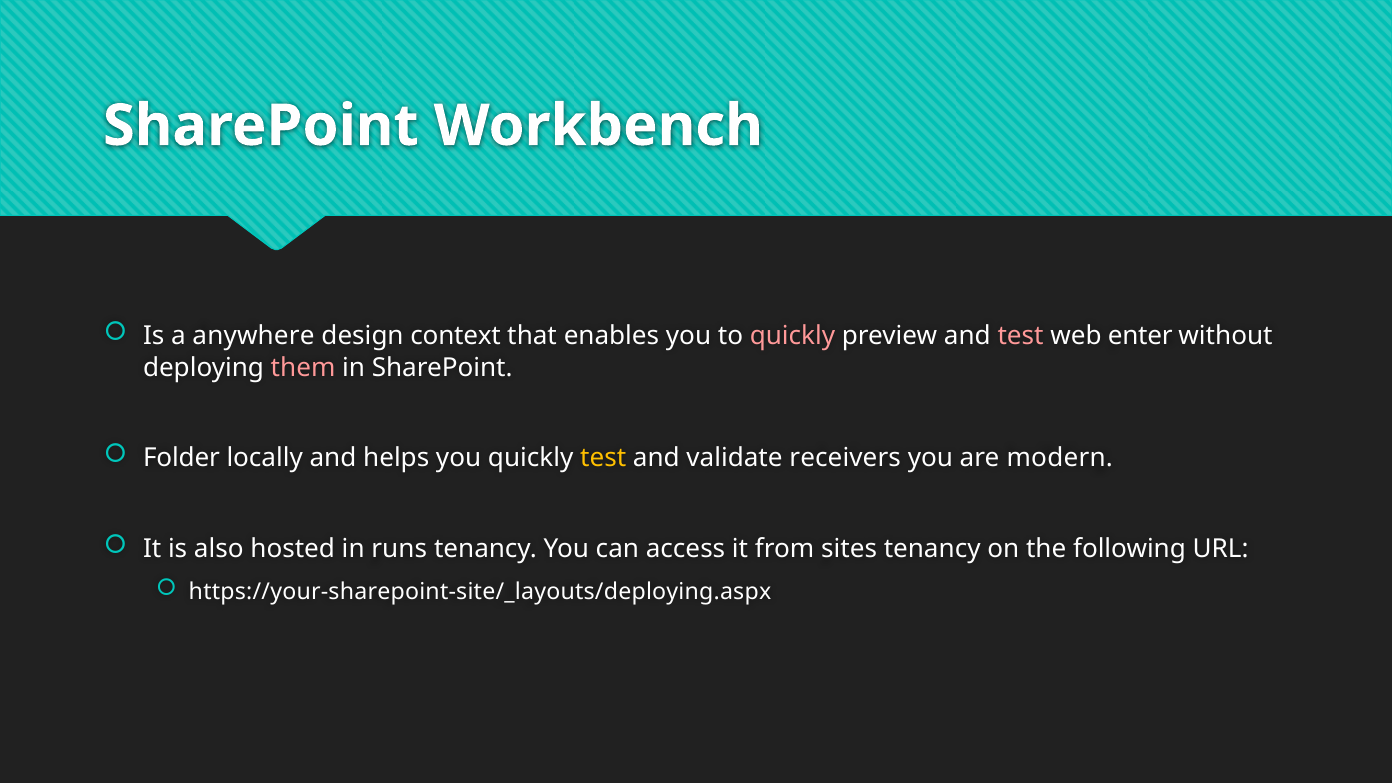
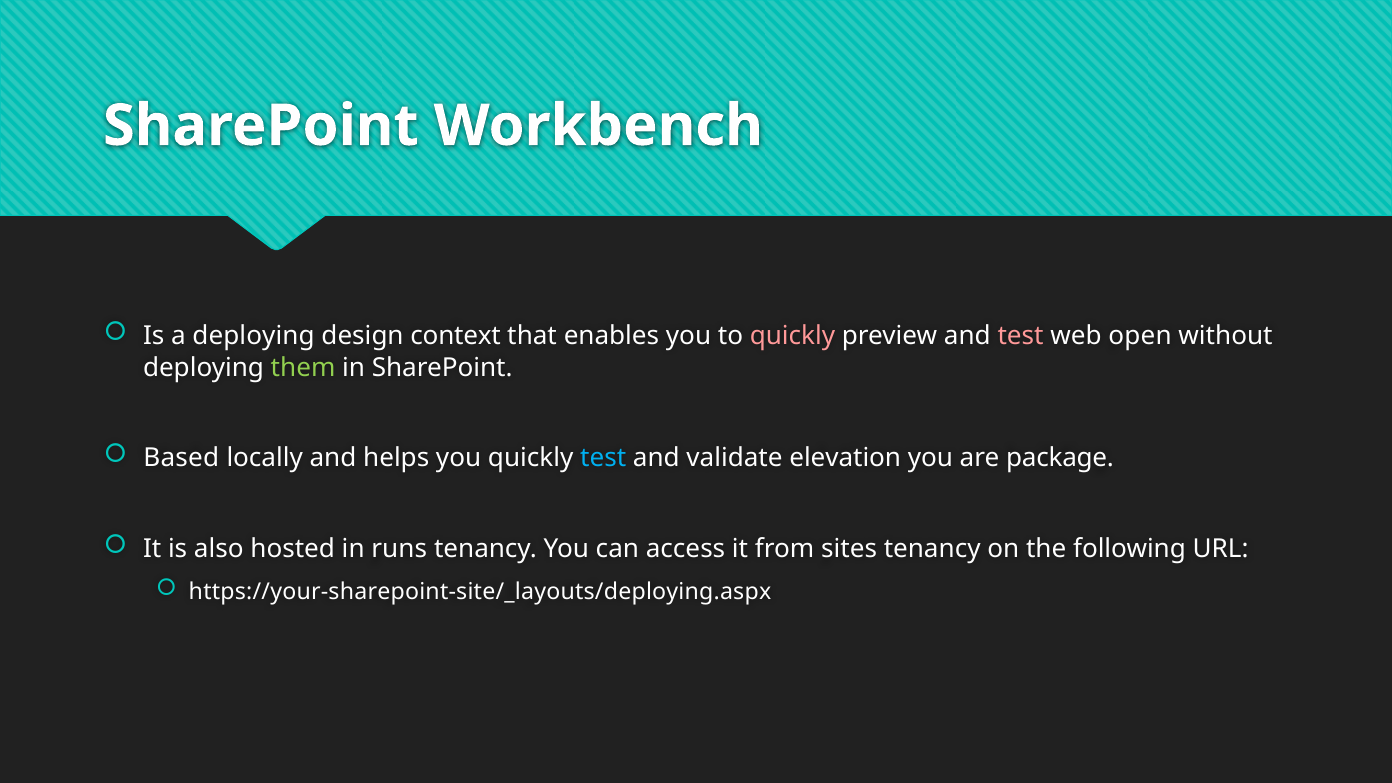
a anywhere: anywhere -> deploying
enter: enter -> open
them colour: pink -> light green
Folder: Folder -> Based
test at (603, 458) colour: yellow -> light blue
receivers: receivers -> elevation
modern: modern -> package
